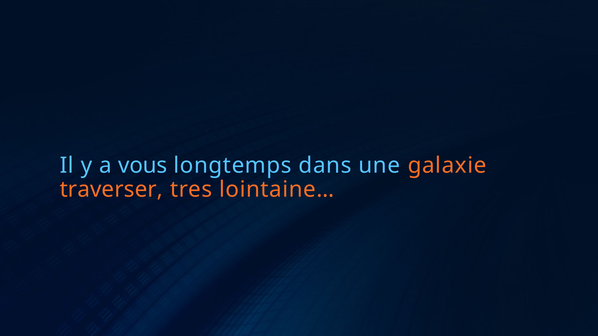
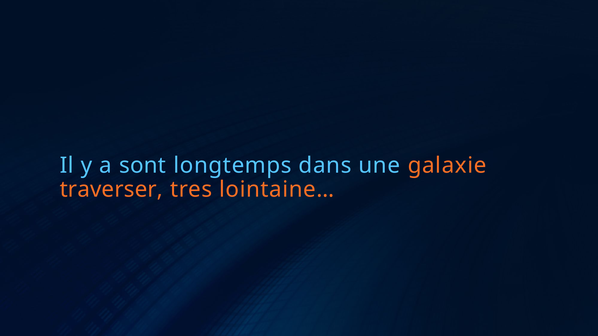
vous: vous -> sont
